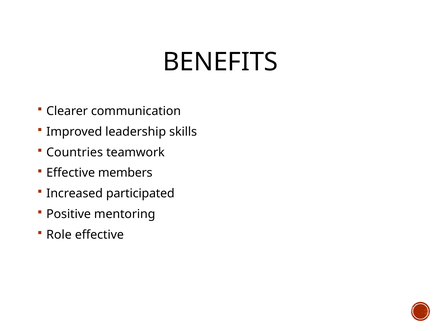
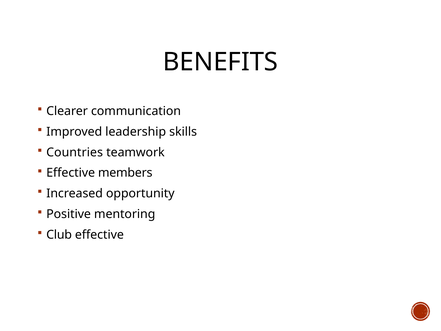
participated: participated -> opportunity
Role: Role -> Club
